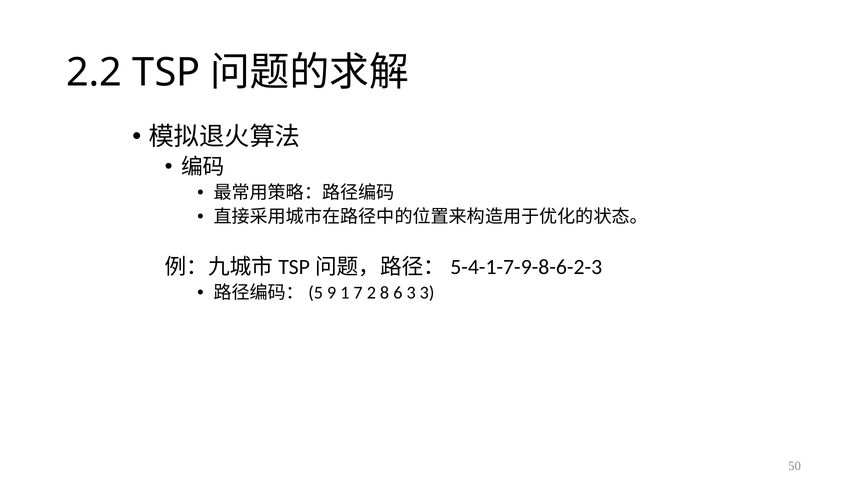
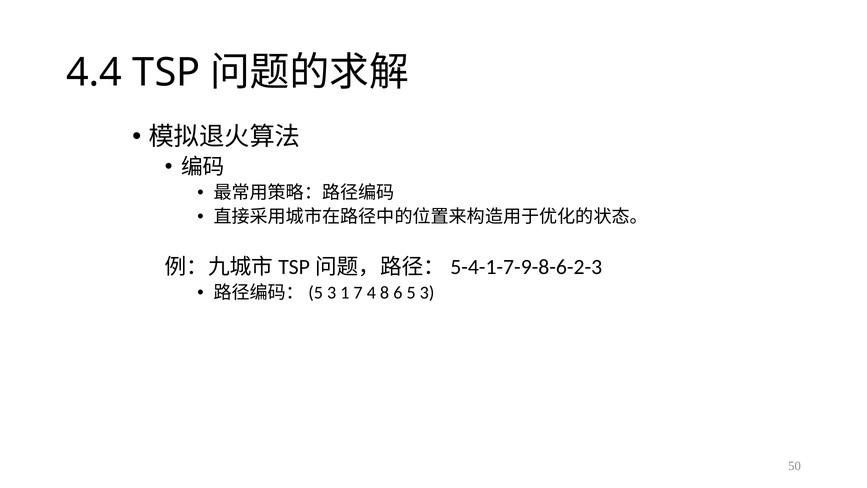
2.2: 2.2 -> 4.4
9 at (332, 293): 9 -> 3
2: 2 -> 4
6 3: 3 -> 5
